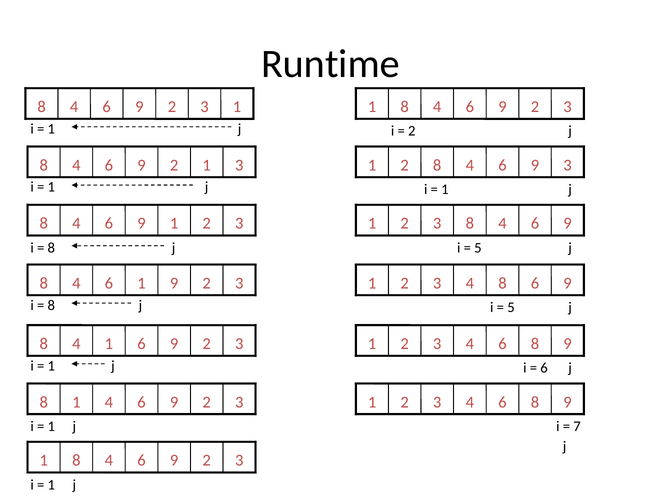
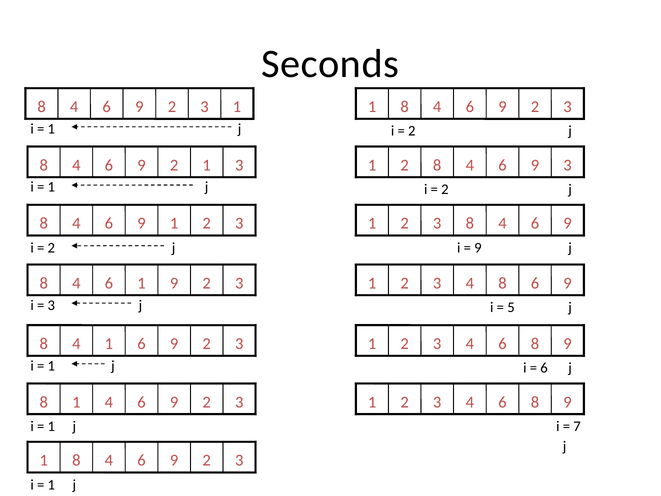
Runtime: Runtime -> Seconds
1 at (445, 189): 1 -> 2
8 at (51, 248): 8 -> 2
5 at (478, 248): 5 -> 9
8 at (51, 305): 8 -> 3
